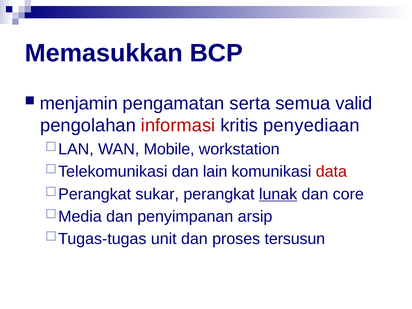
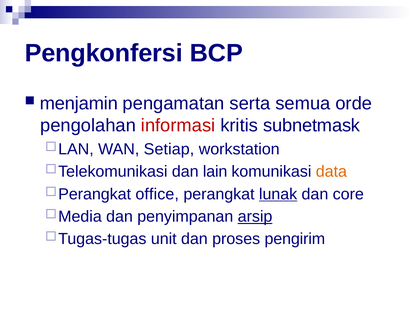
Memasukkan: Memasukkan -> Pengkonfersi
valid: valid -> orde
penyediaan: penyediaan -> subnetmask
Mobile: Mobile -> Setiap
data colour: red -> orange
sukar: sukar -> office
arsip underline: none -> present
tersusun: tersusun -> pengirim
